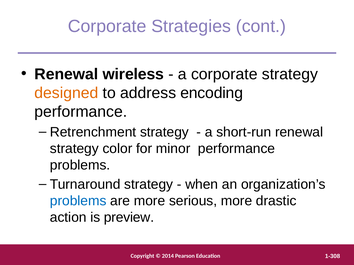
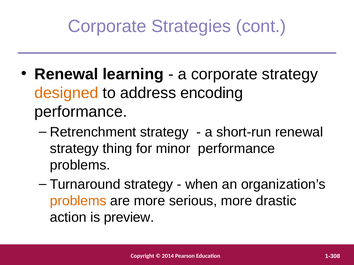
wireless: wireless -> learning
color: color -> thing
problems at (78, 201) colour: blue -> orange
